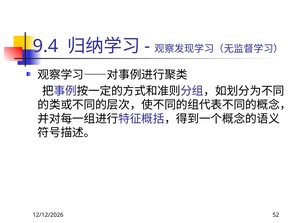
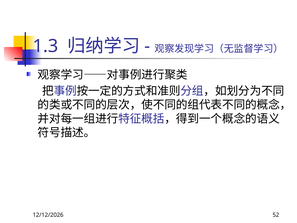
9.4: 9.4 -> 1.3
